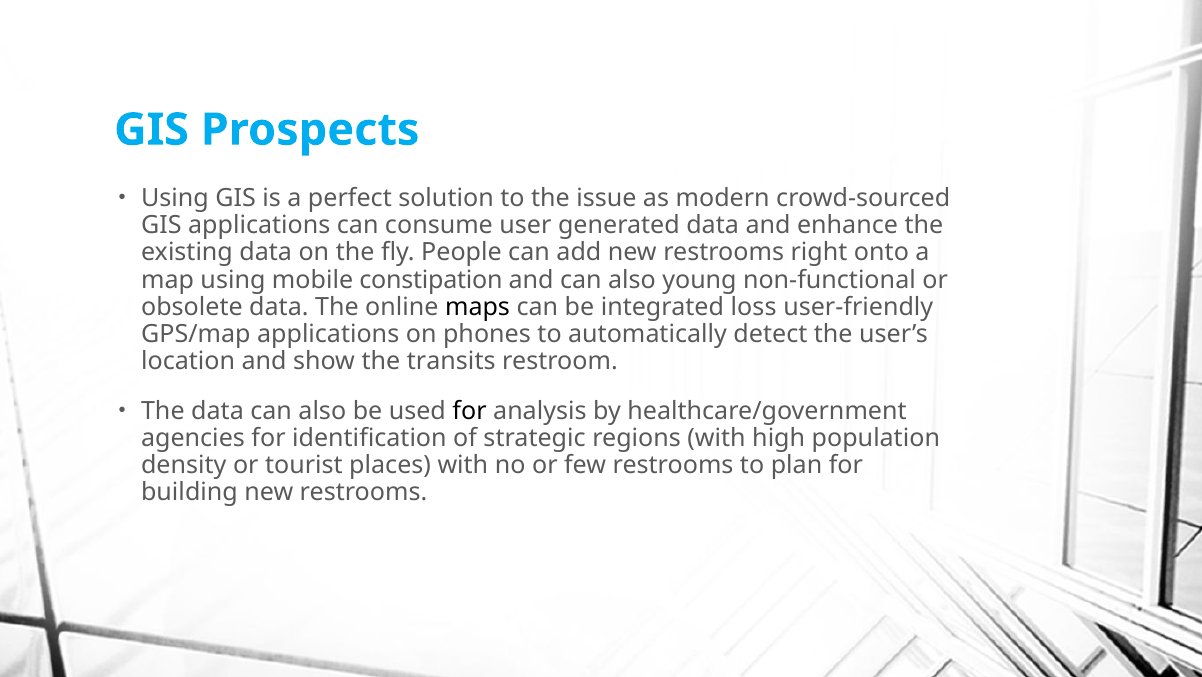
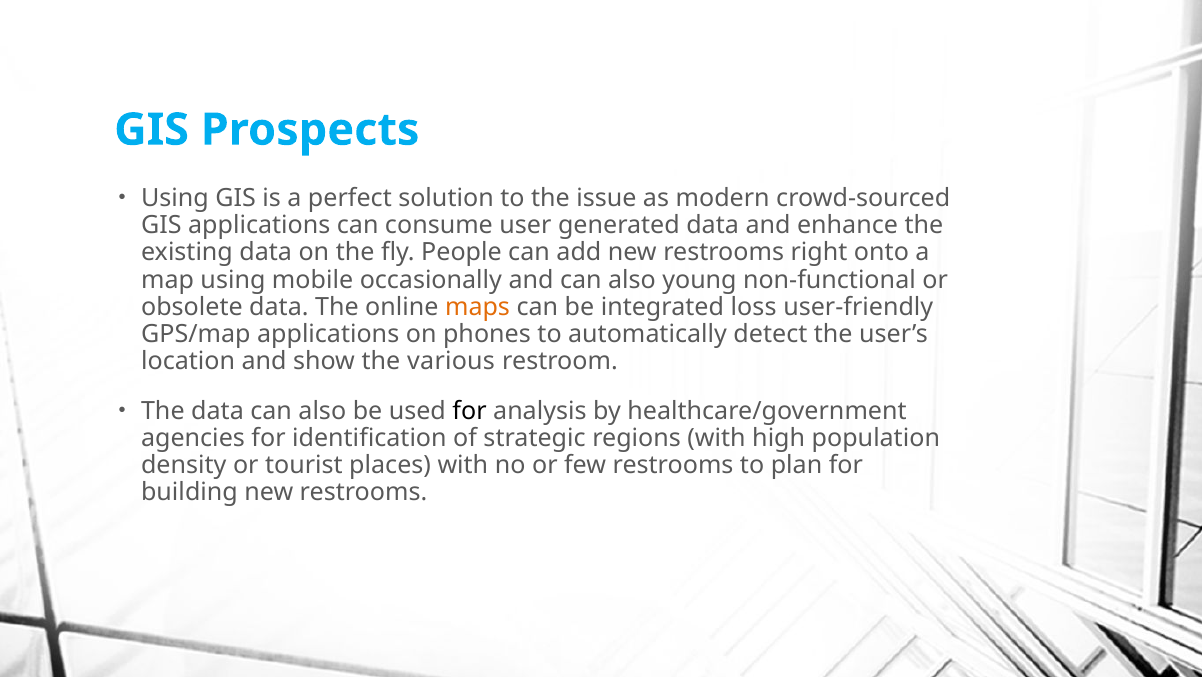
constipation: constipation -> occasionally
maps colour: black -> orange
transits: transits -> various
